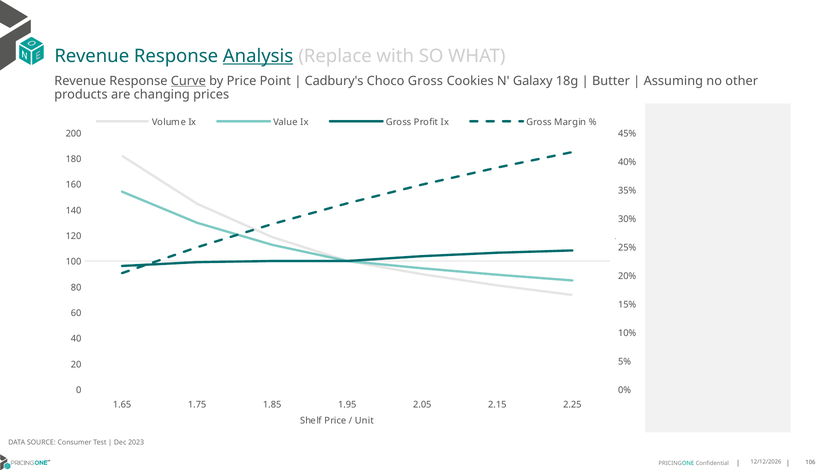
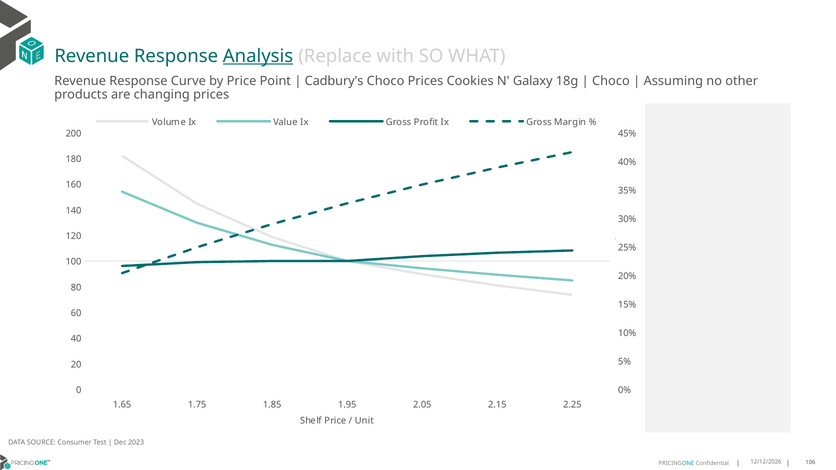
Curve underline: present -> none
Choco Gross: Gross -> Prices
Butter at (611, 81): Butter -> Choco
